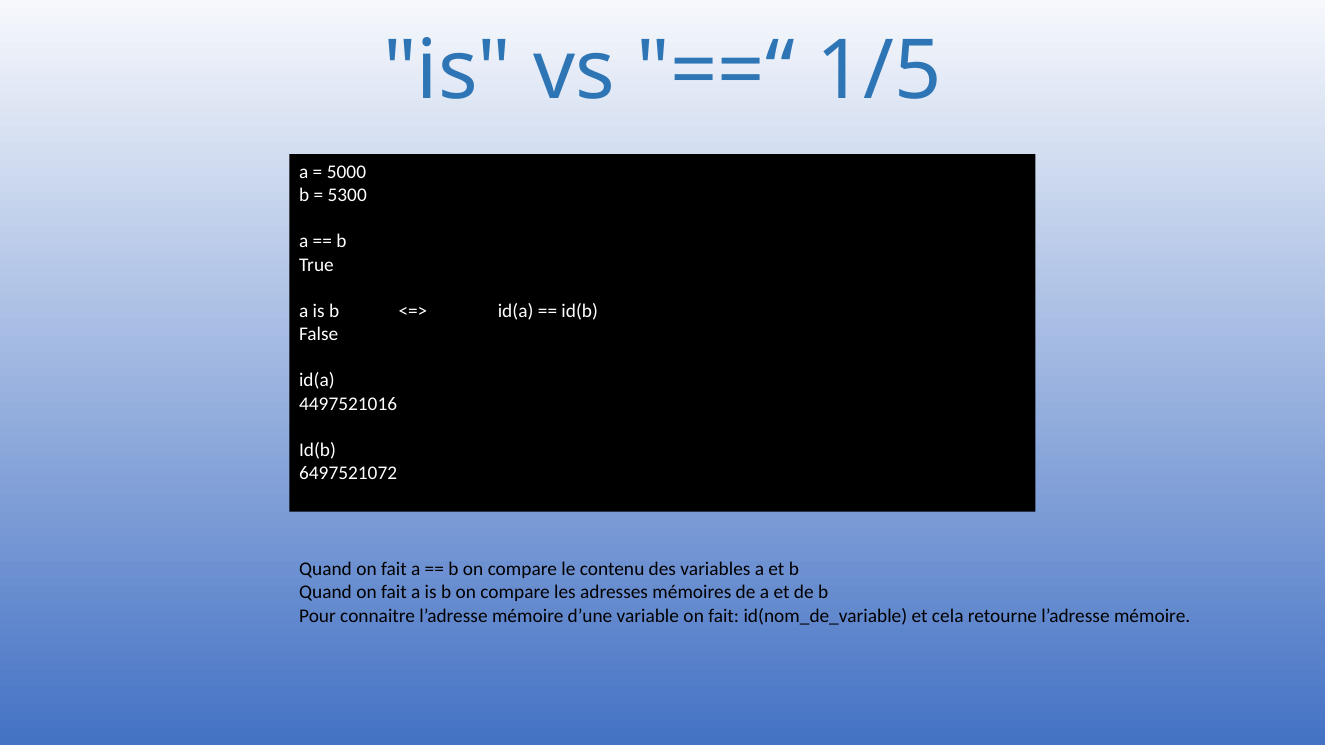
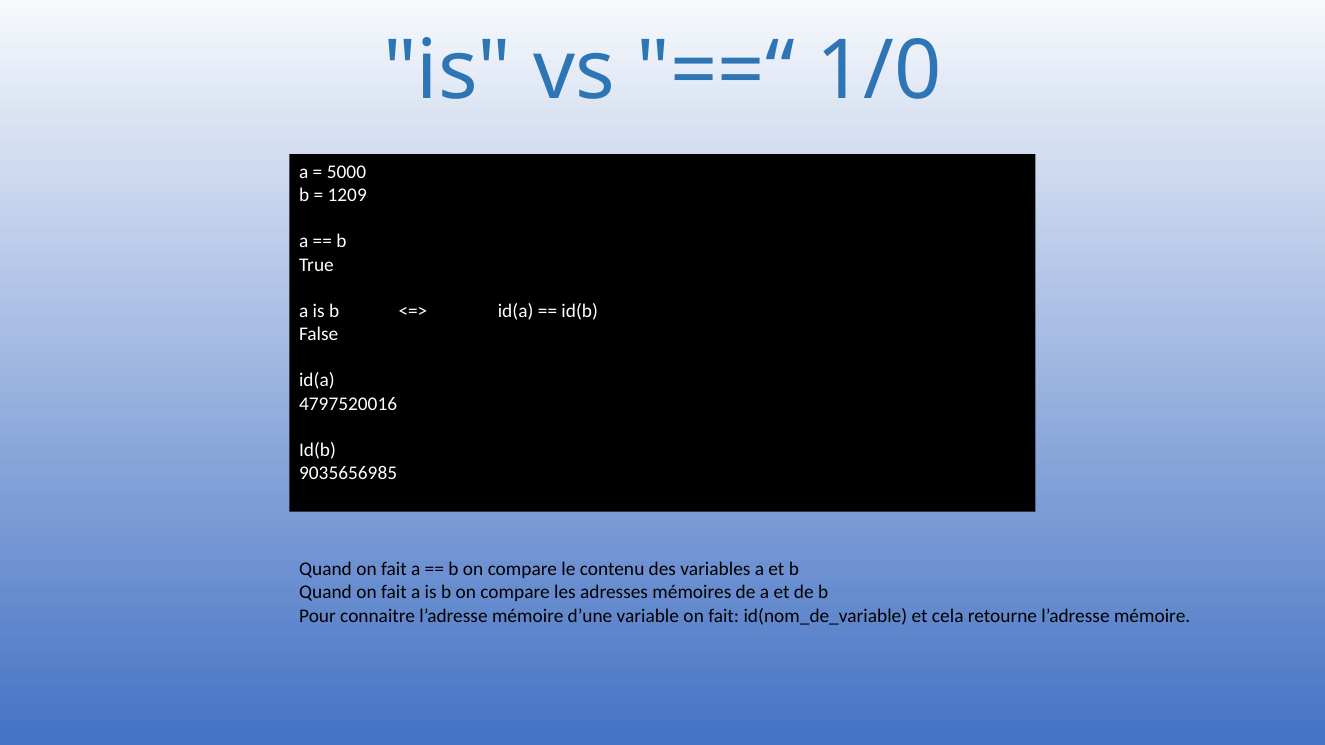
1/5: 1/5 -> 1/0
5300: 5300 -> 1209
4497521016: 4497521016 -> 4797520016
6497521072: 6497521072 -> 9035656985
